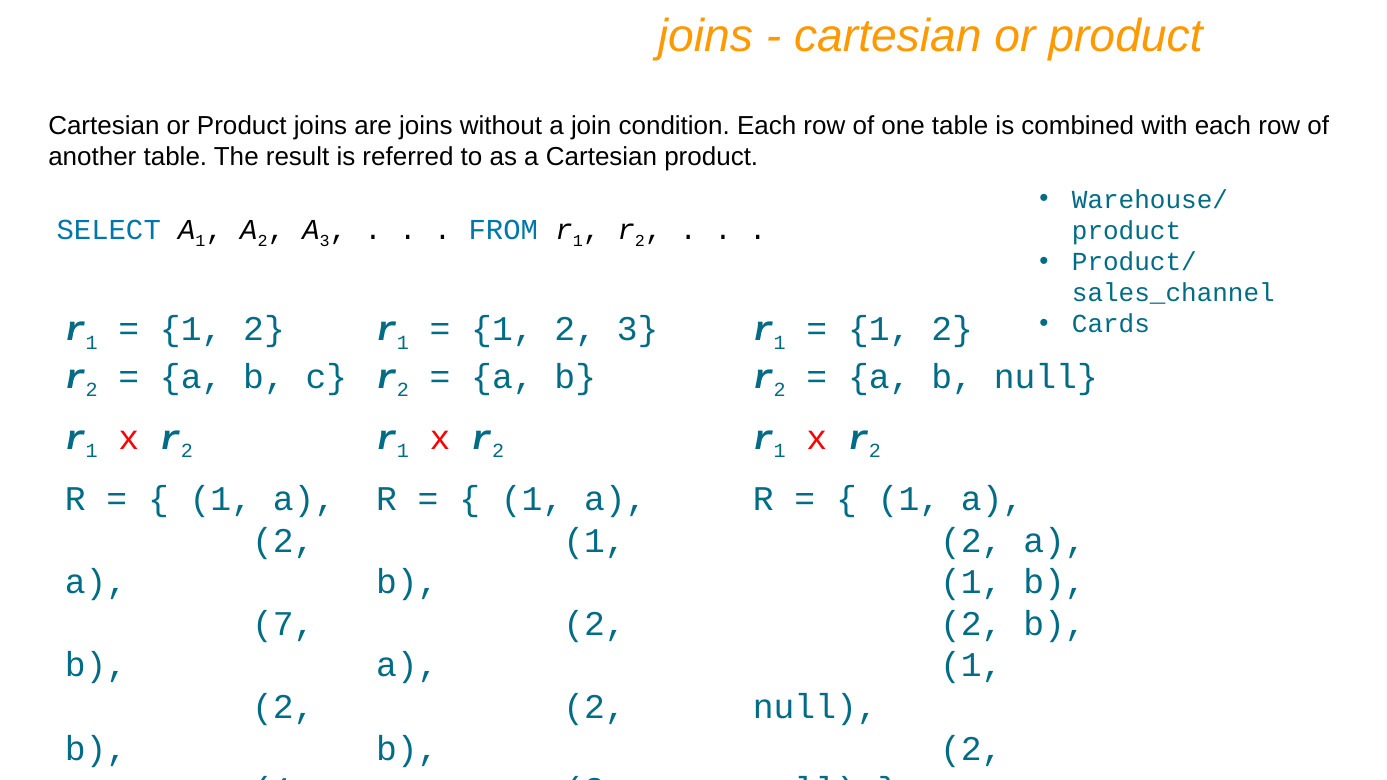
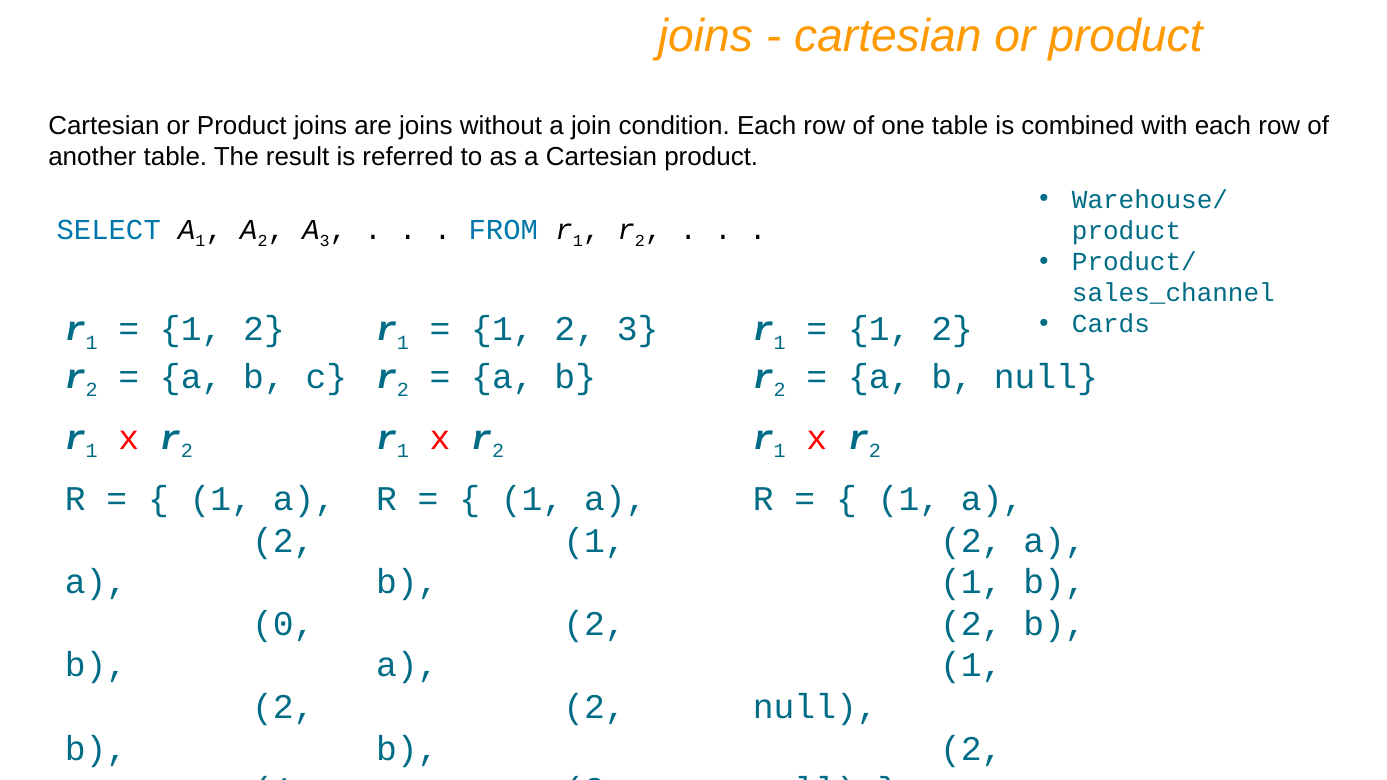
7: 7 -> 0
